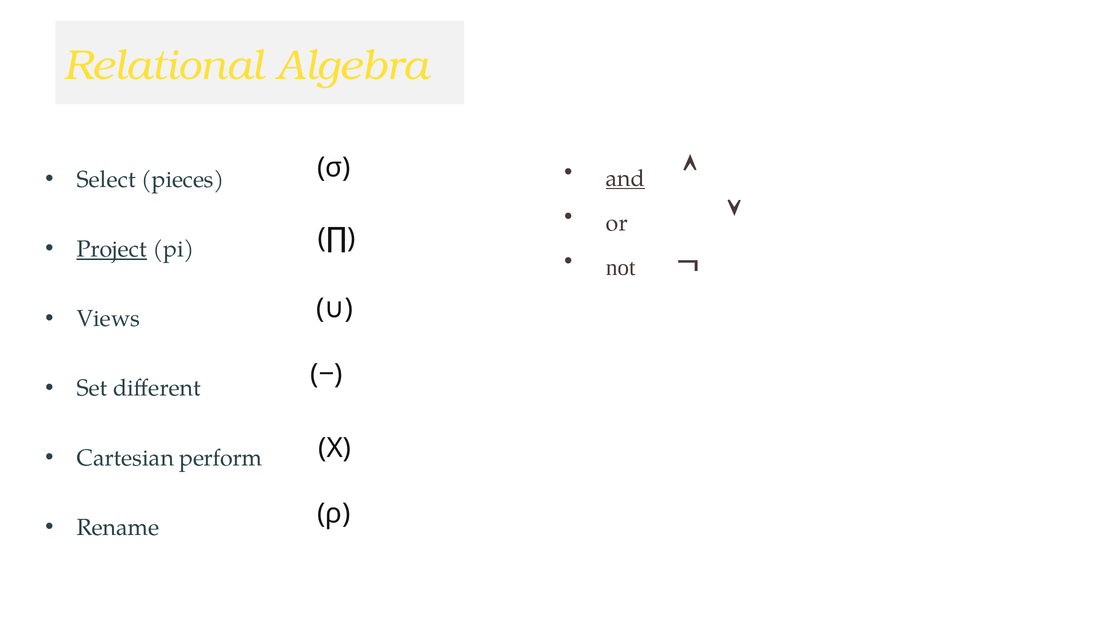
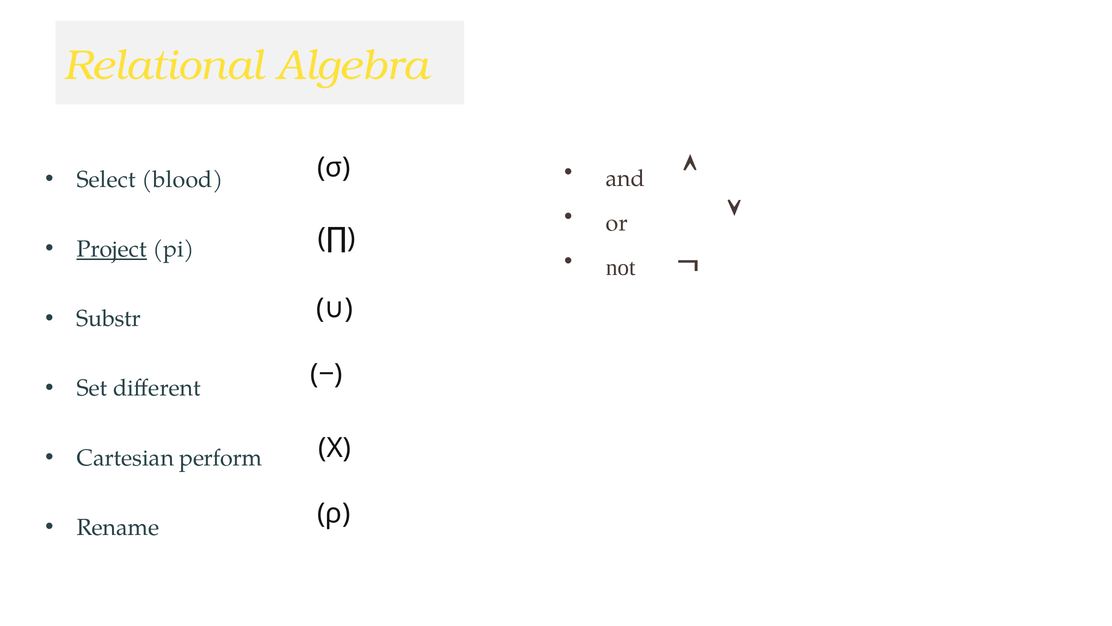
pieces: pieces -> blood
and underline: present -> none
Views: Views -> Substr
